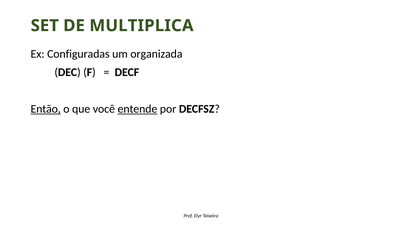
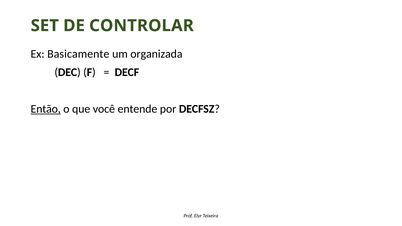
MULTIPLICA: MULTIPLICA -> CONTROLAR
Configuradas: Configuradas -> Basicamente
entende underline: present -> none
